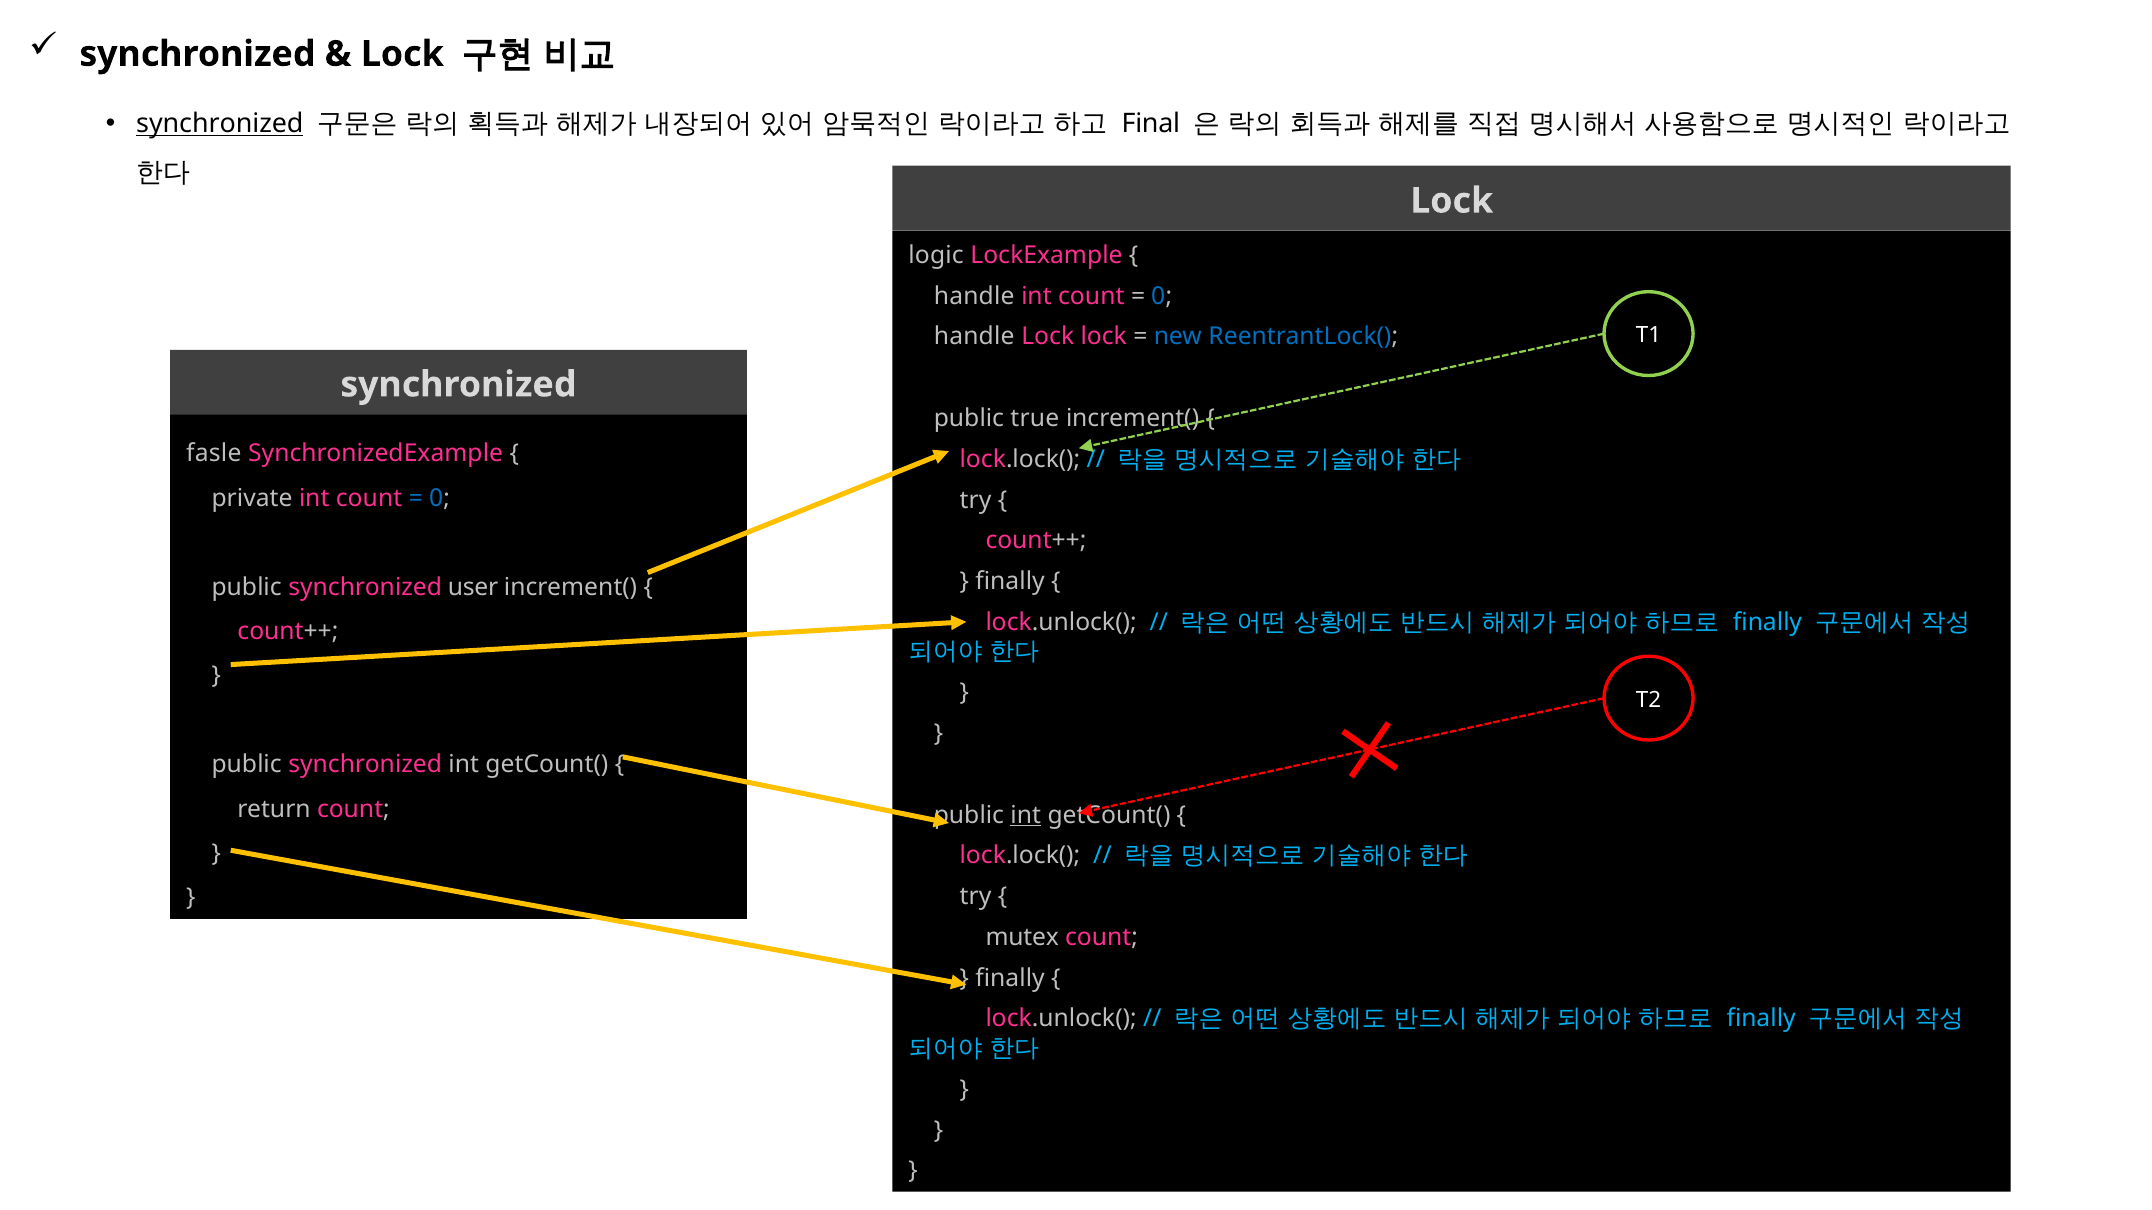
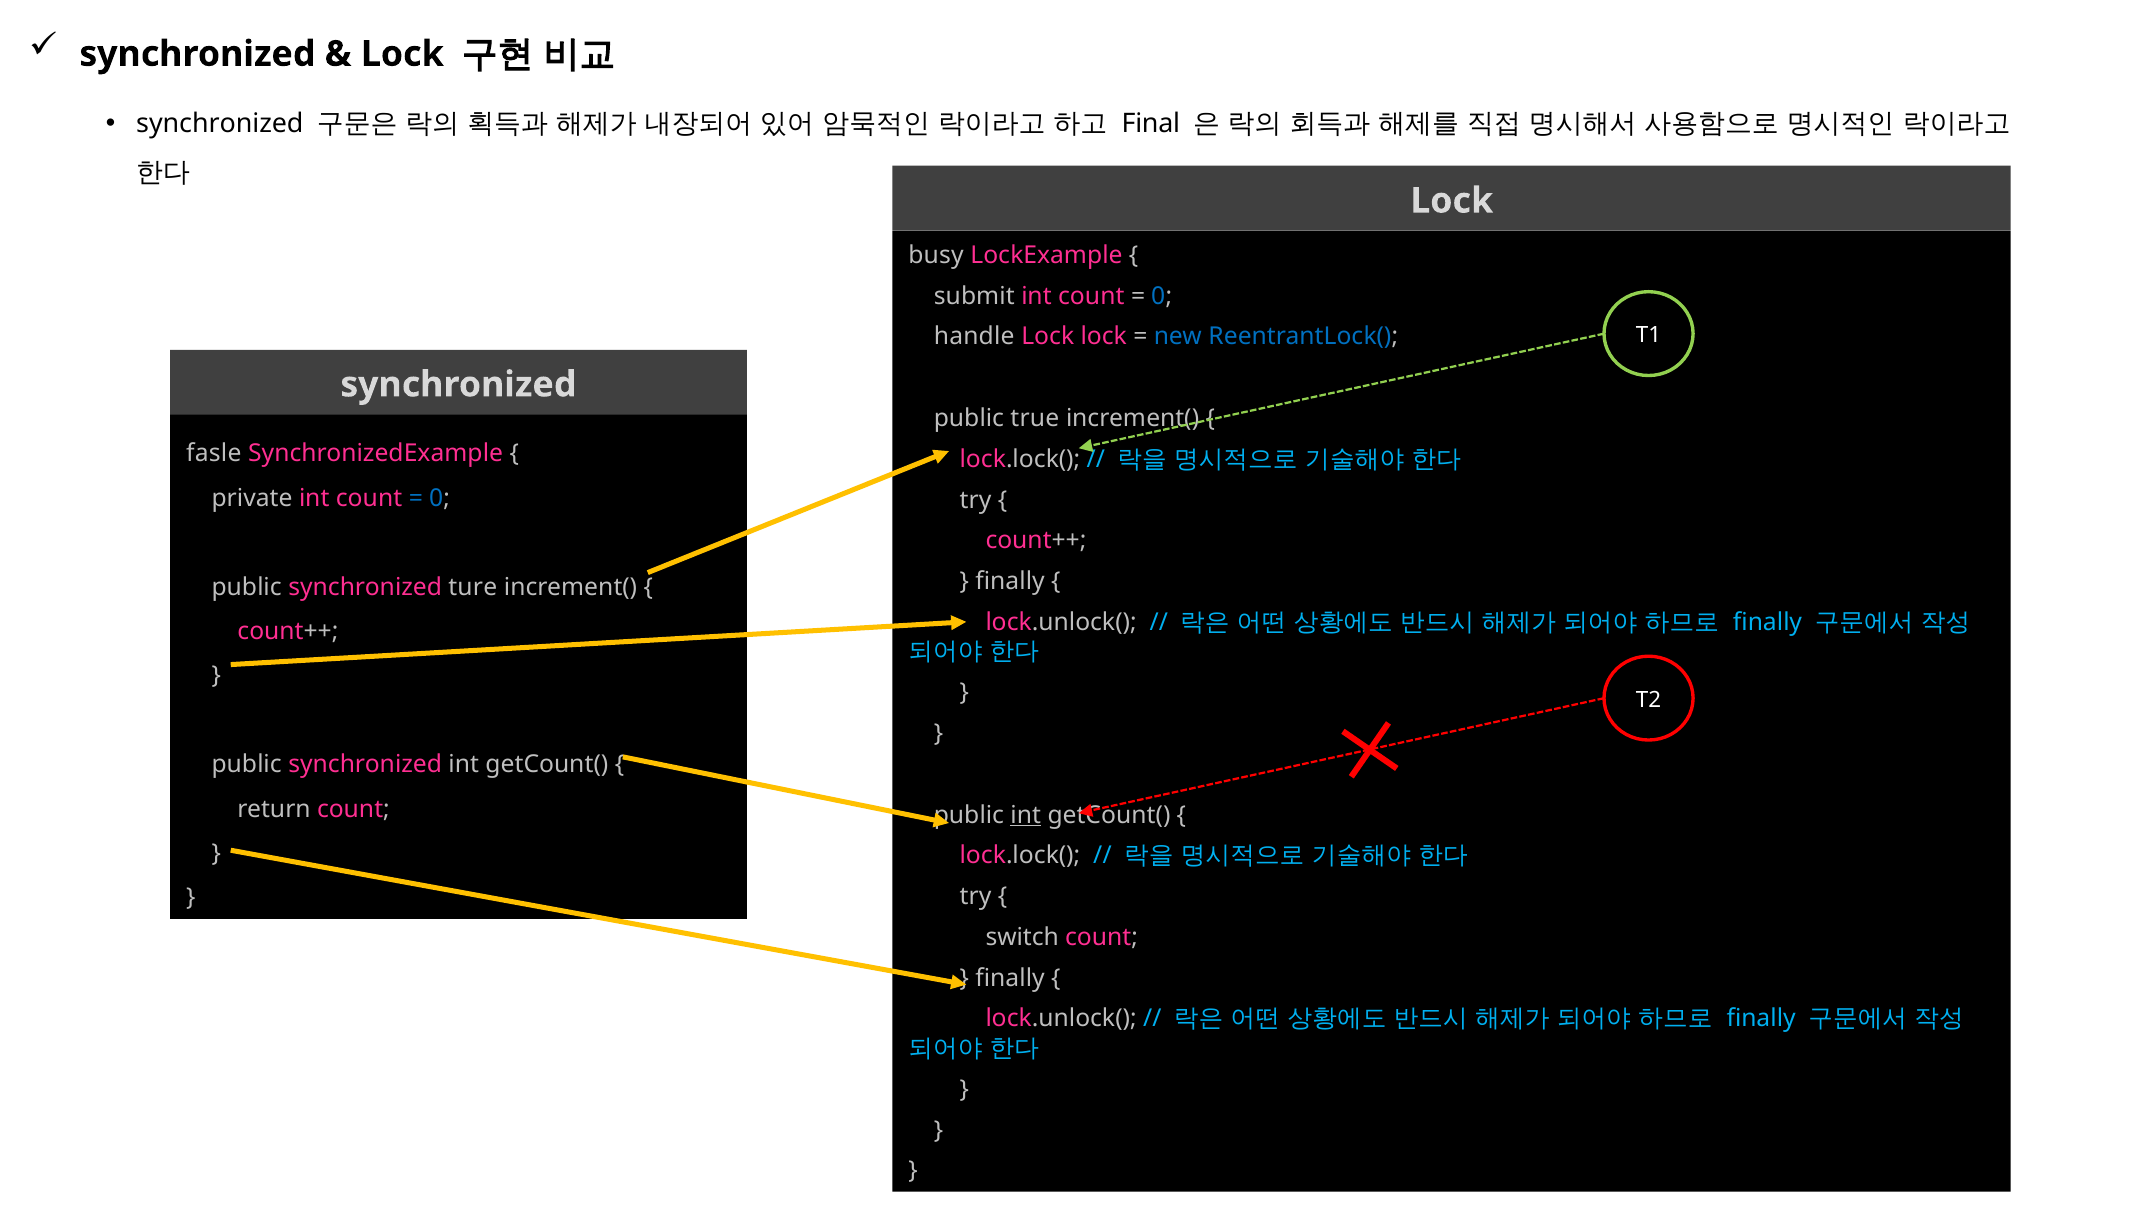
synchronized at (220, 124) underline: present -> none
logic: logic -> busy
handle at (974, 296): handle -> submit
user: user -> ture
mutex: mutex -> switch
